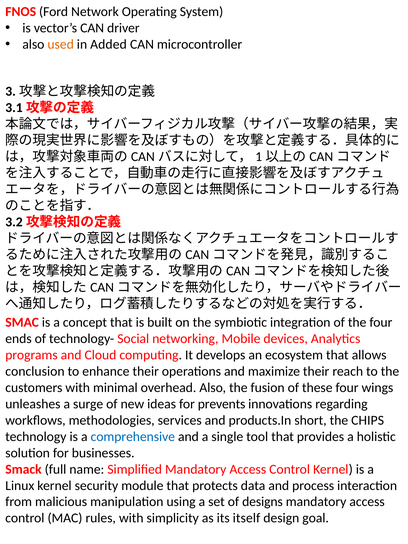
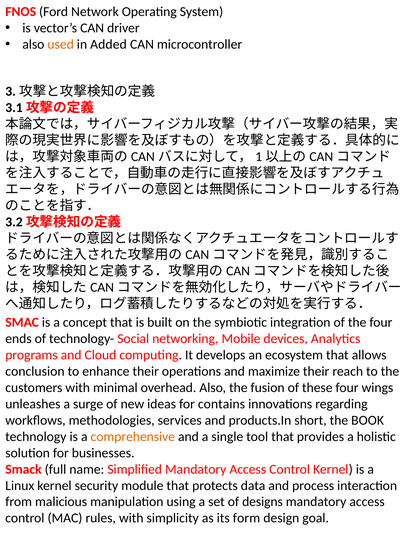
prevents: prevents -> contains
CHIPS: CHIPS -> BOOK
comprehensive colour: blue -> orange
itself: itself -> form
